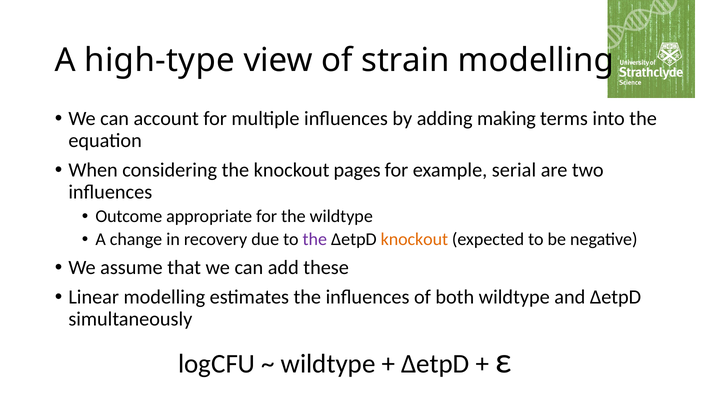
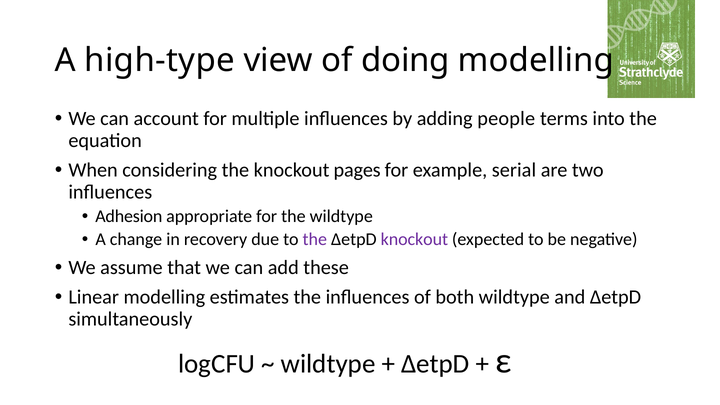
strain: strain -> doing
making: making -> people
Outcome: Outcome -> Adhesion
knockout at (414, 240) colour: orange -> purple
